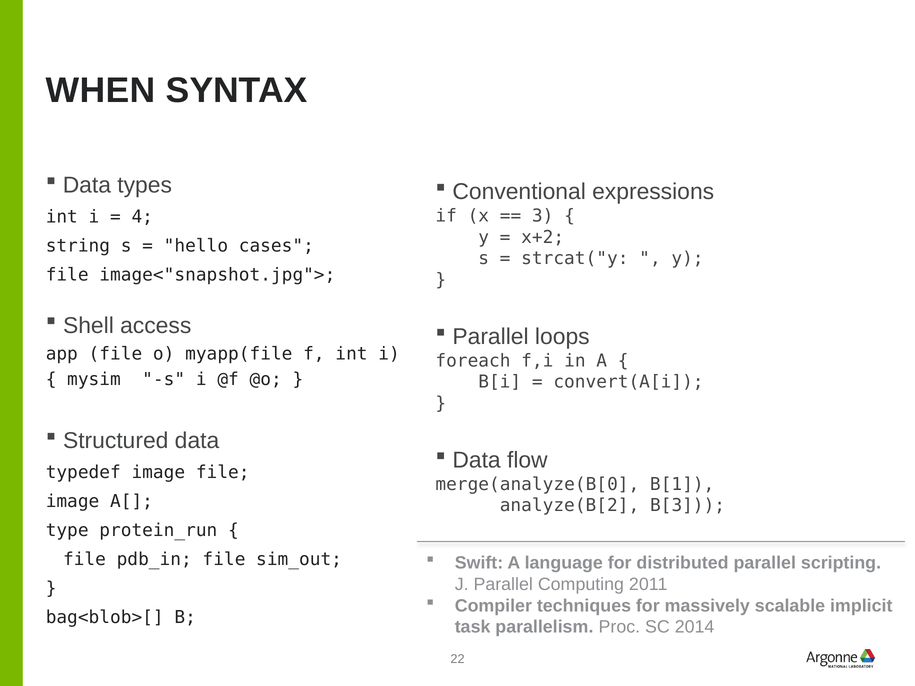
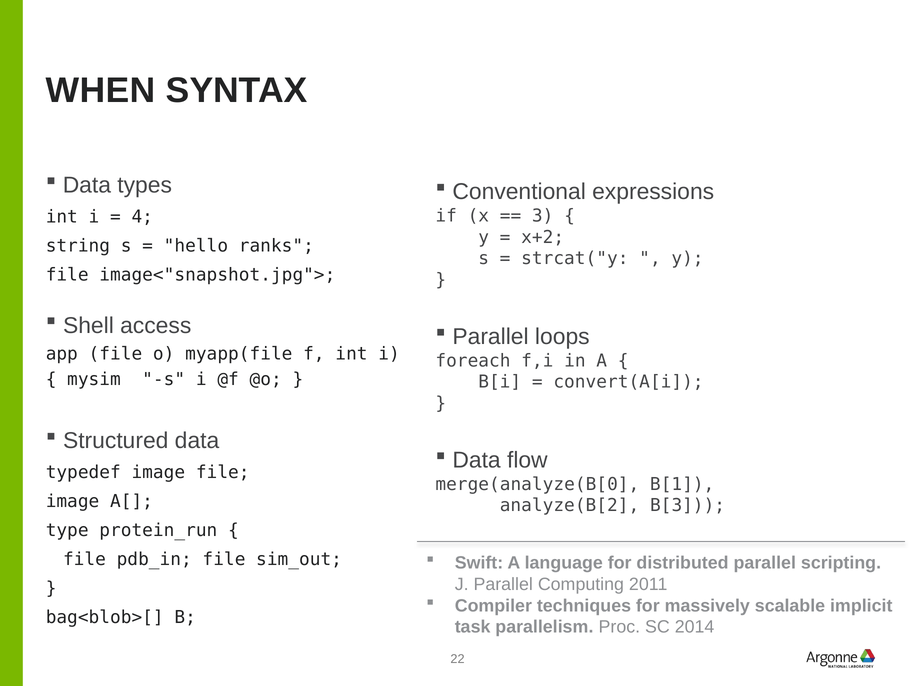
cases: cases -> ranks
